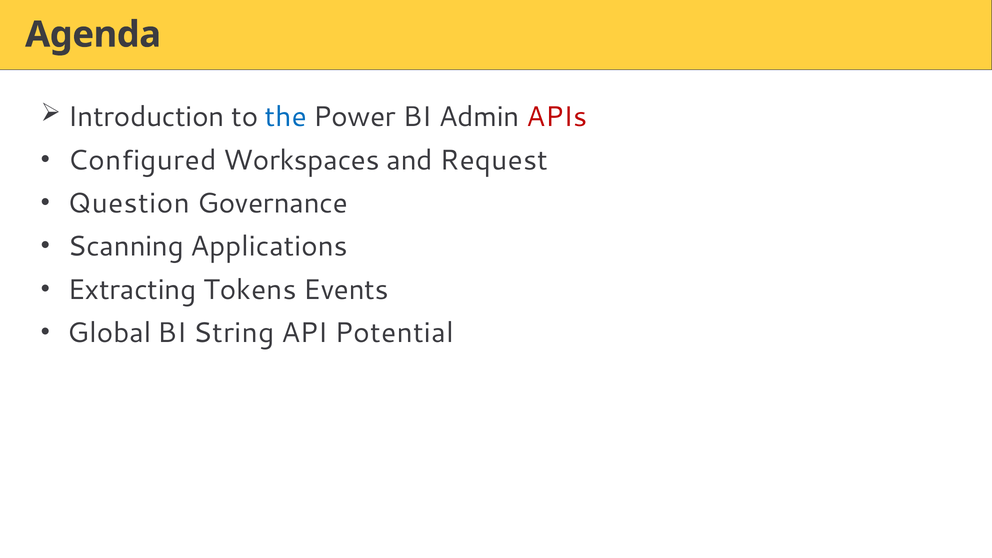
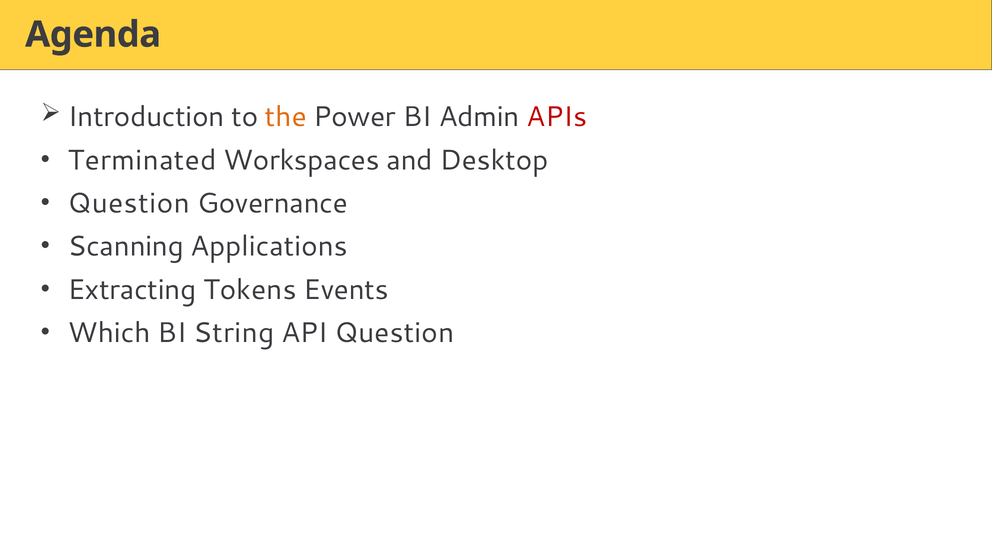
the colour: blue -> orange
Configured: Configured -> Terminated
Request: Request -> Desktop
Global: Global -> Which
API Potential: Potential -> Question
